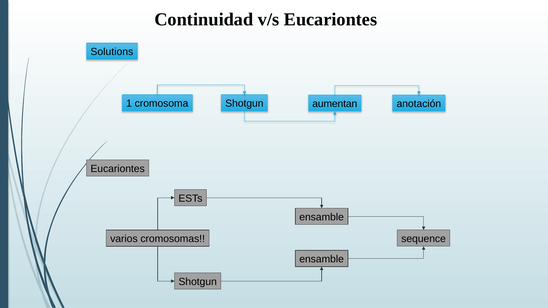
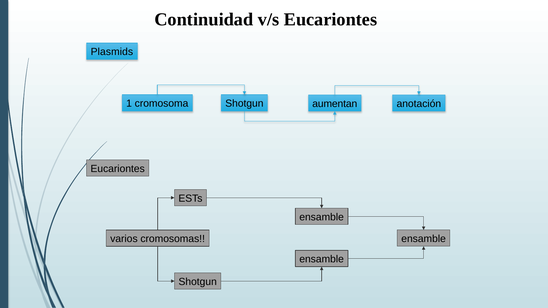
Solutions: Solutions -> Plasmids
sequence at (424, 239): sequence -> ensamble
